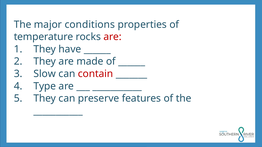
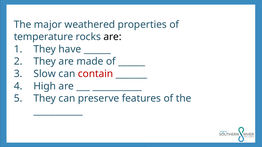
conditions: conditions -> weathered
are at (112, 37) colour: red -> black
Type: Type -> High
